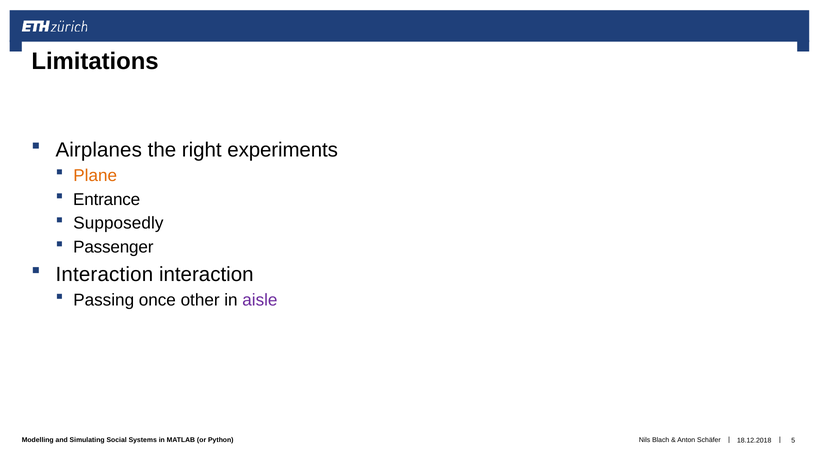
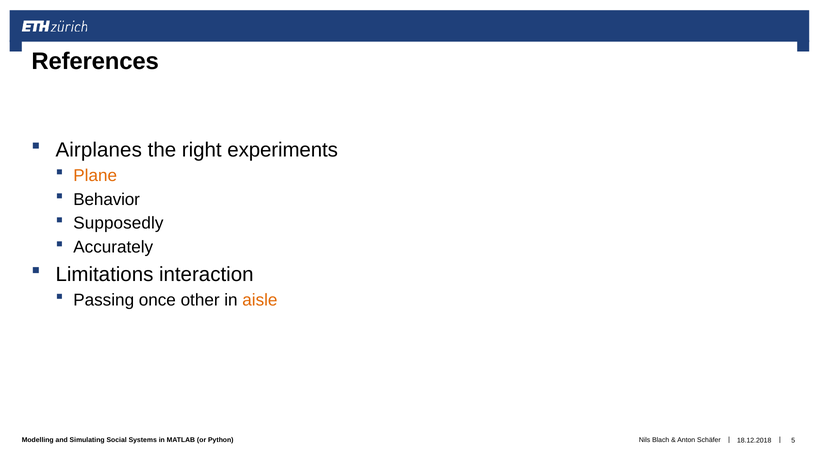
Limitations: Limitations -> References
Entrance: Entrance -> Behavior
Passenger: Passenger -> Accurately
Interaction at (104, 274): Interaction -> Limitations
aisle colour: purple -> orange
